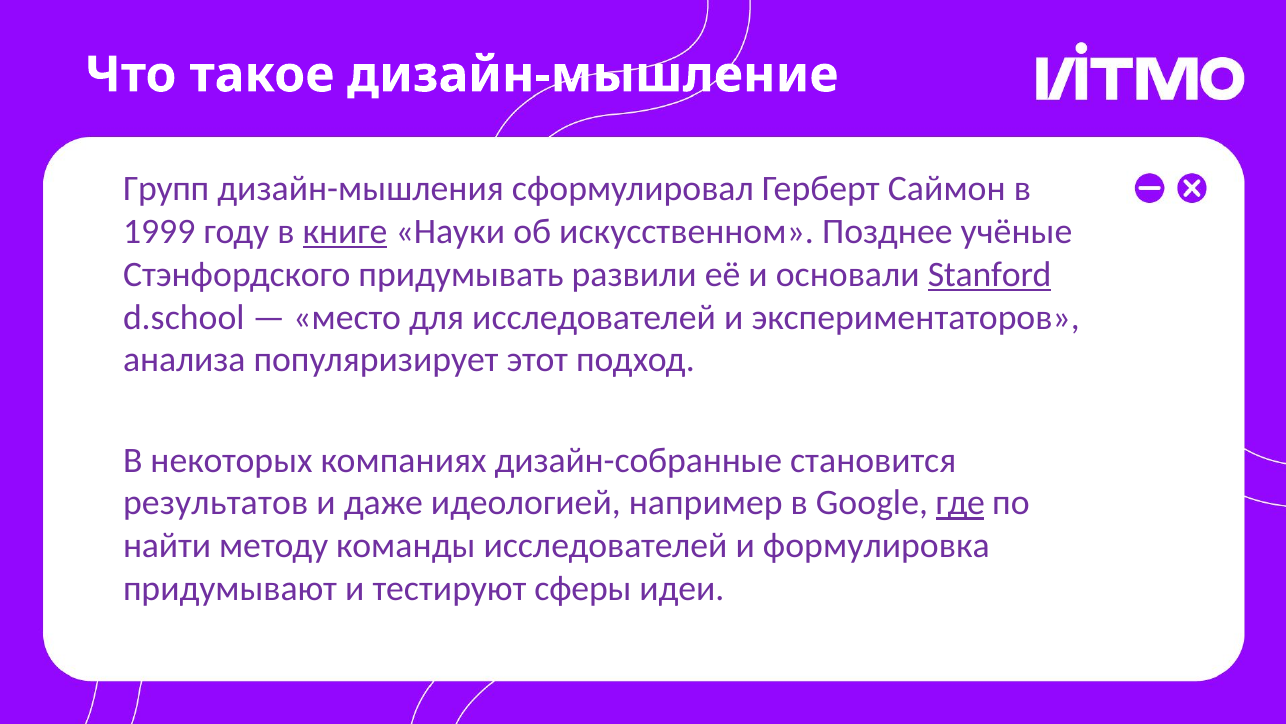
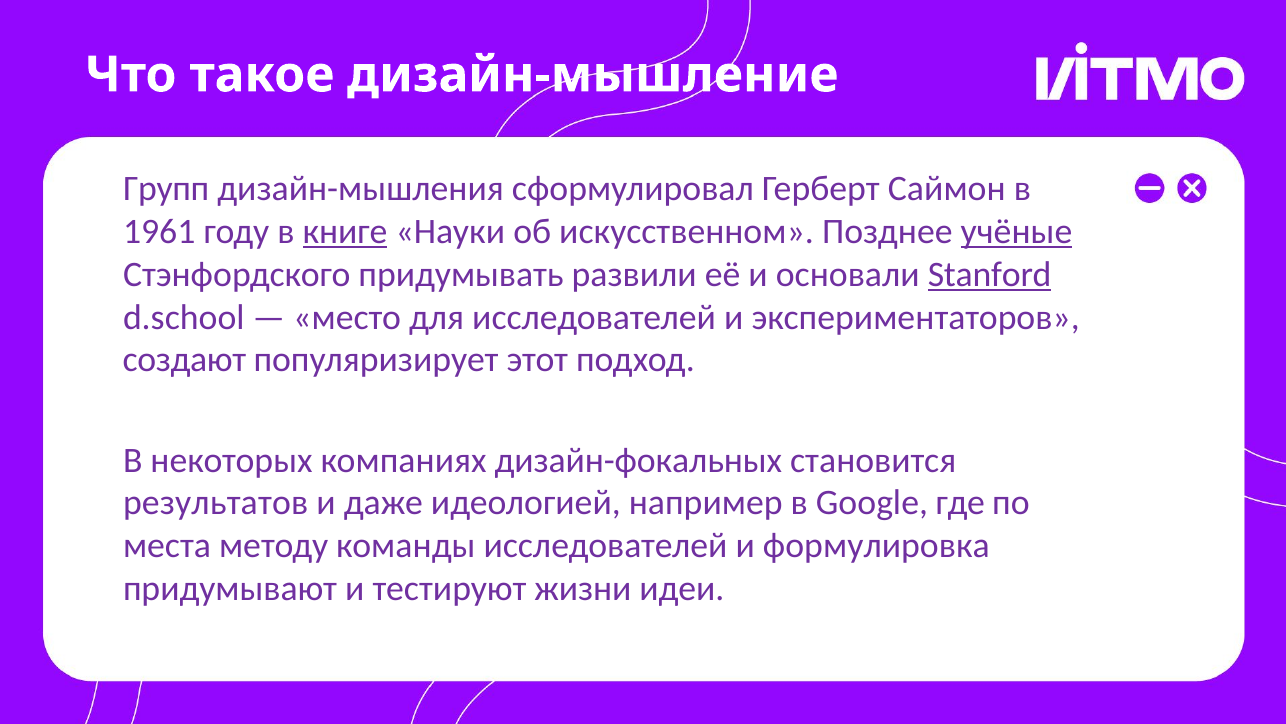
1999: 1999 -> 1961
учёные underline: none -> present
анализа: анализа -> создают
дизайн-собранные: дизайн-собранные -> дизайн-фокальных
где underline: present -> none
найти: найти -> места
сферы: сферы -> жизни
